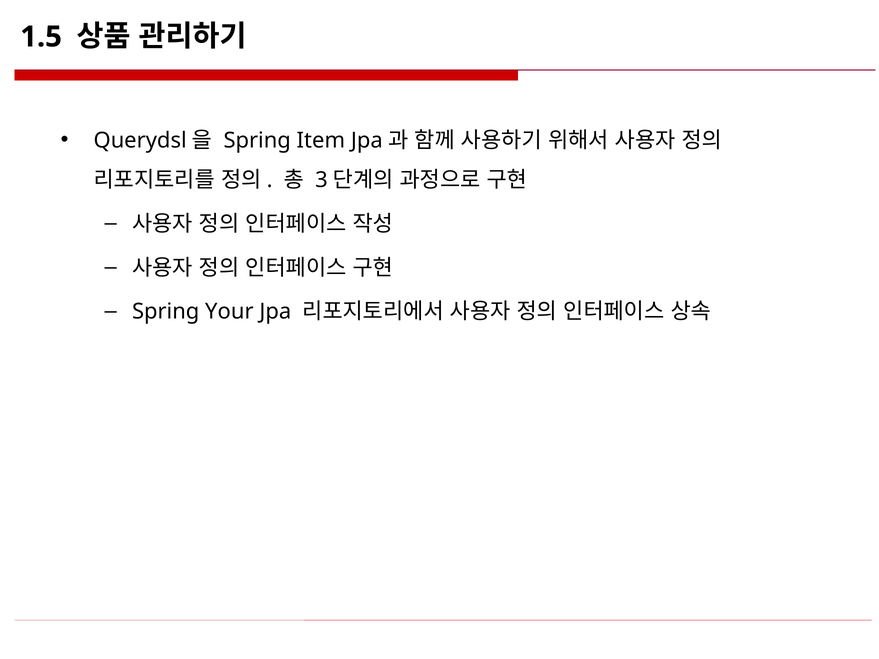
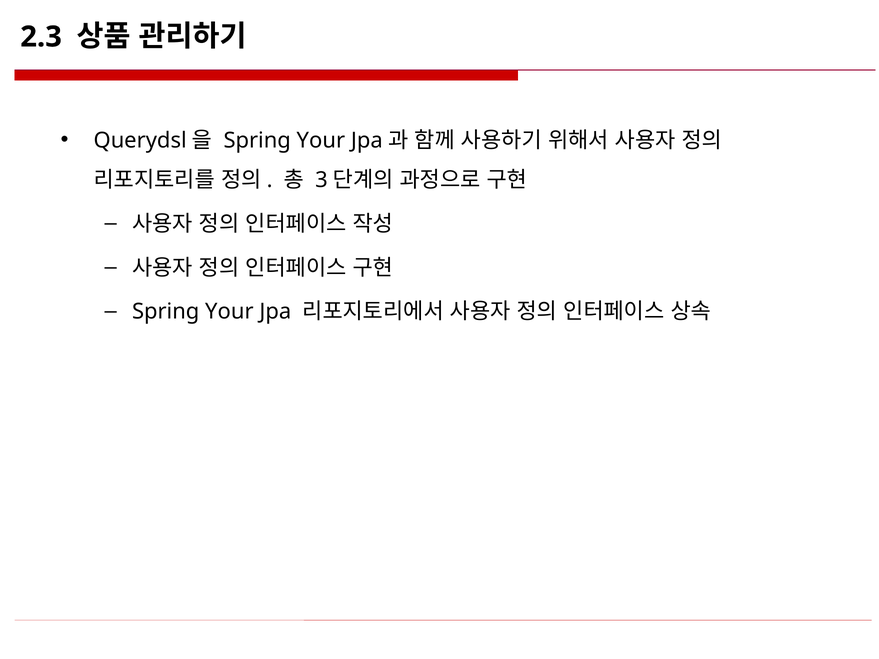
1.5: 1.5 -> 2.3
Item at (321, 140): Item -> Your
